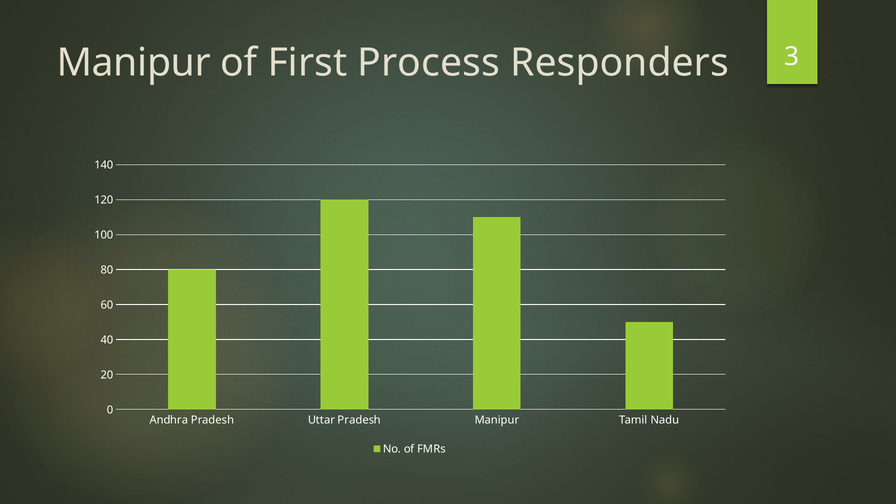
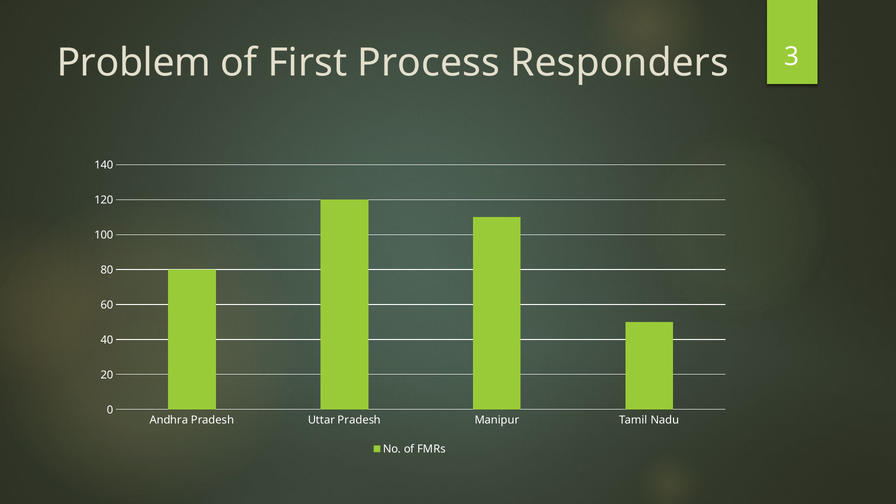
Manipur at (134, 63): Manipur -> Problem
